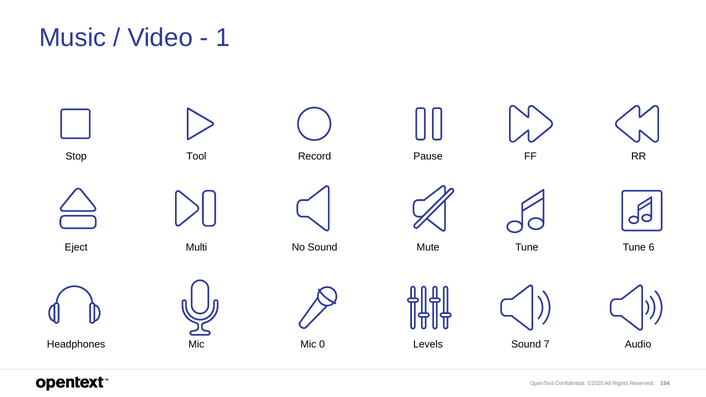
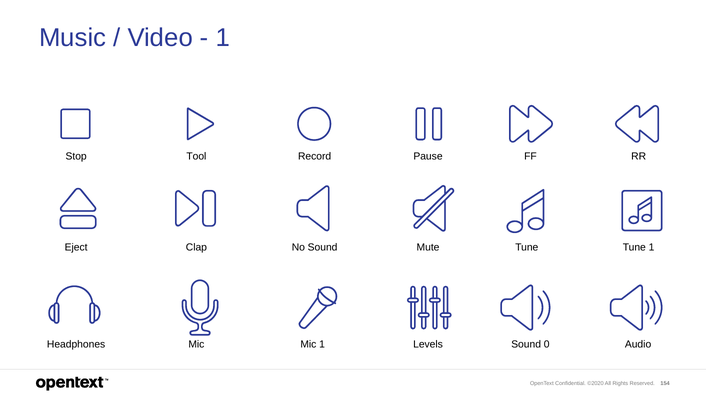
Multi: Multi -> Clap
Tune 6: 6 -> 1
Mic 0: 0 -> 1
7: 7 -> 0
